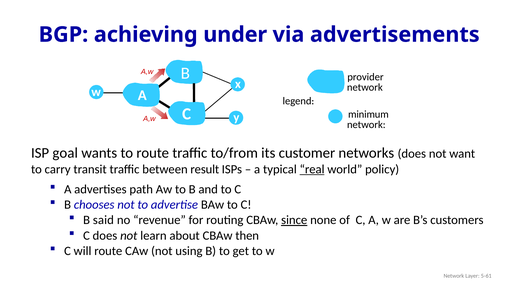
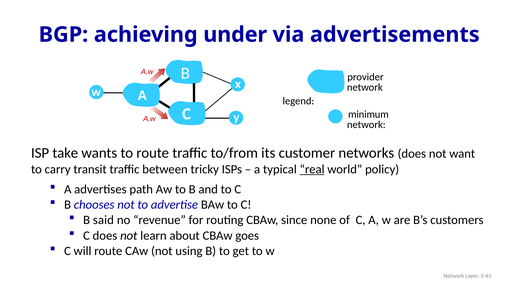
goal: goal -> take
result: result -> tricky
since underline: present -> none
then: then -> goes
